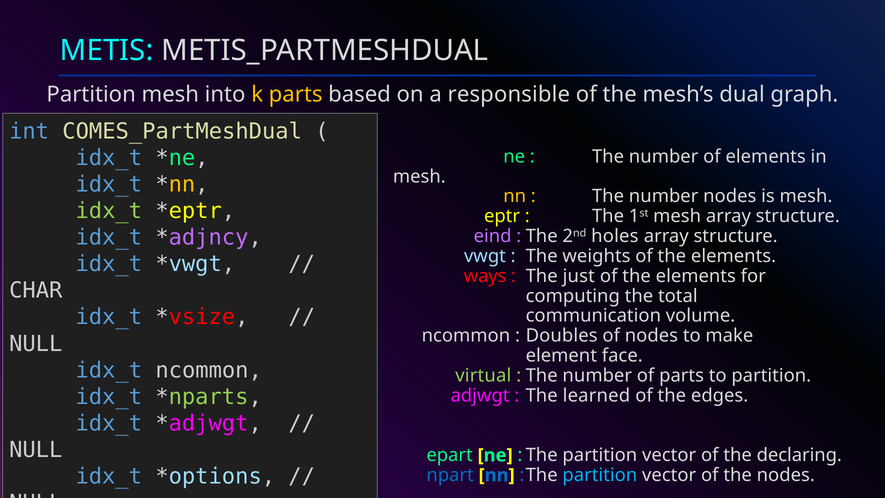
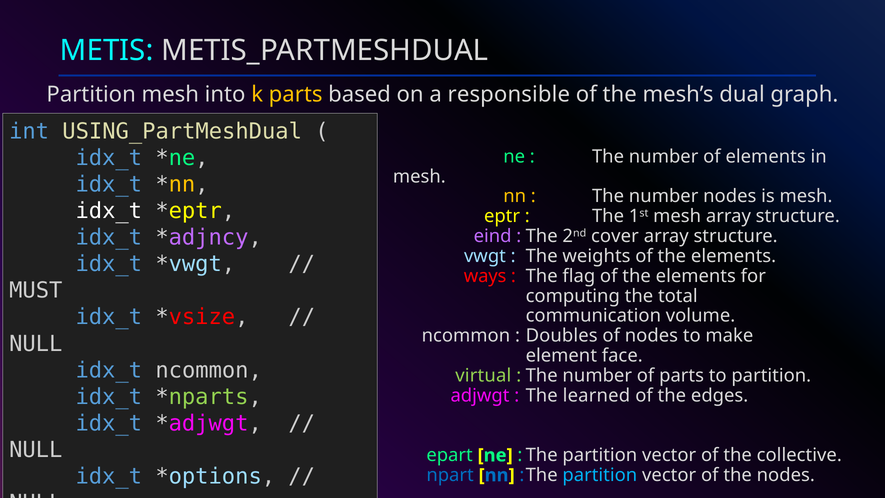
COMES_PartMeshDual: COMES_PartMeshDual -> USING_PartMeshDual
idx_t at (109, 211) colour: light green -> white
holes: holes -> cover
just: just -> flag
CHAR: CHAR -> MUST
declaring: declaring -> collective
